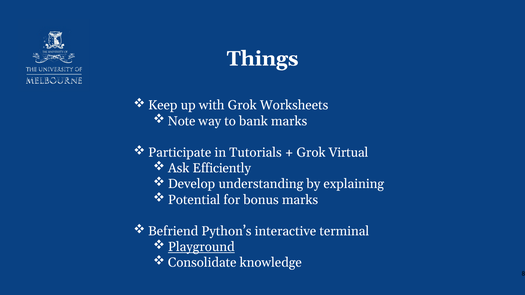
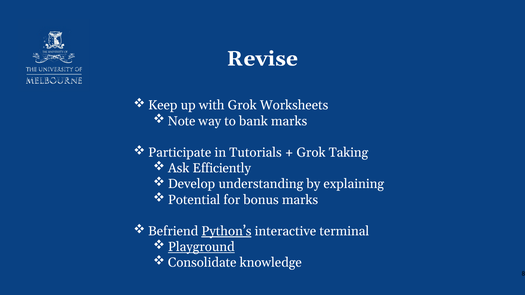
Things: Things -> Revise
Virtual: Virtual -> Taking
Python’s underline: none -> present
